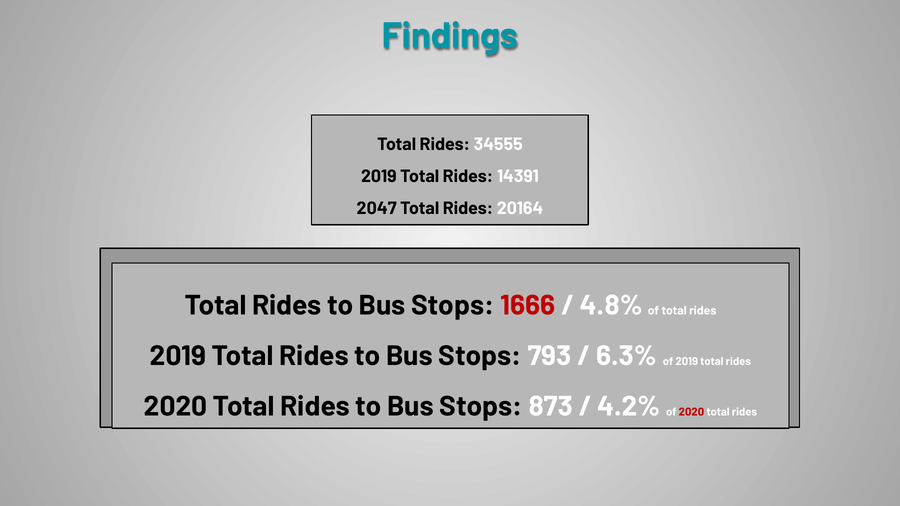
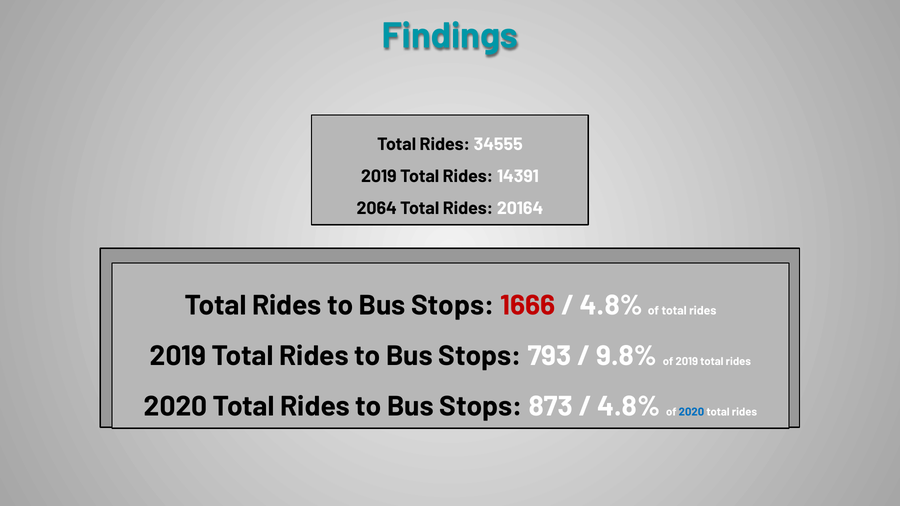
2047: 2047 -> 2064
6.3%: 6.3% -> 9.8%
4.2% at (629, 407): 4.2% -> 4.8%
2020 at (691, 412) colour: red -> blue
